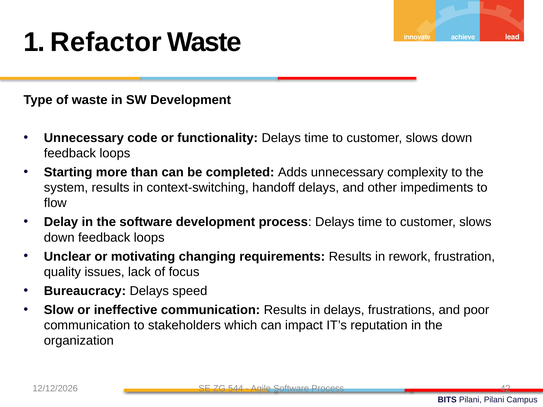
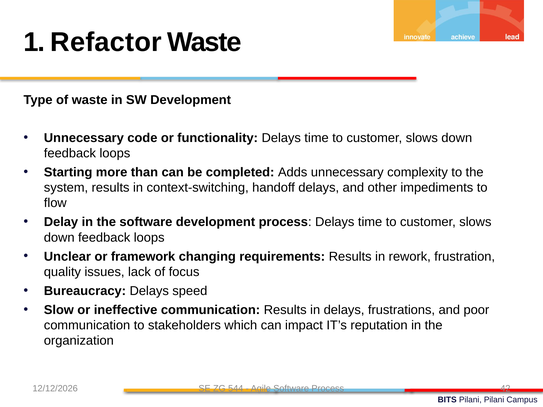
motivating: motivating -> framework
